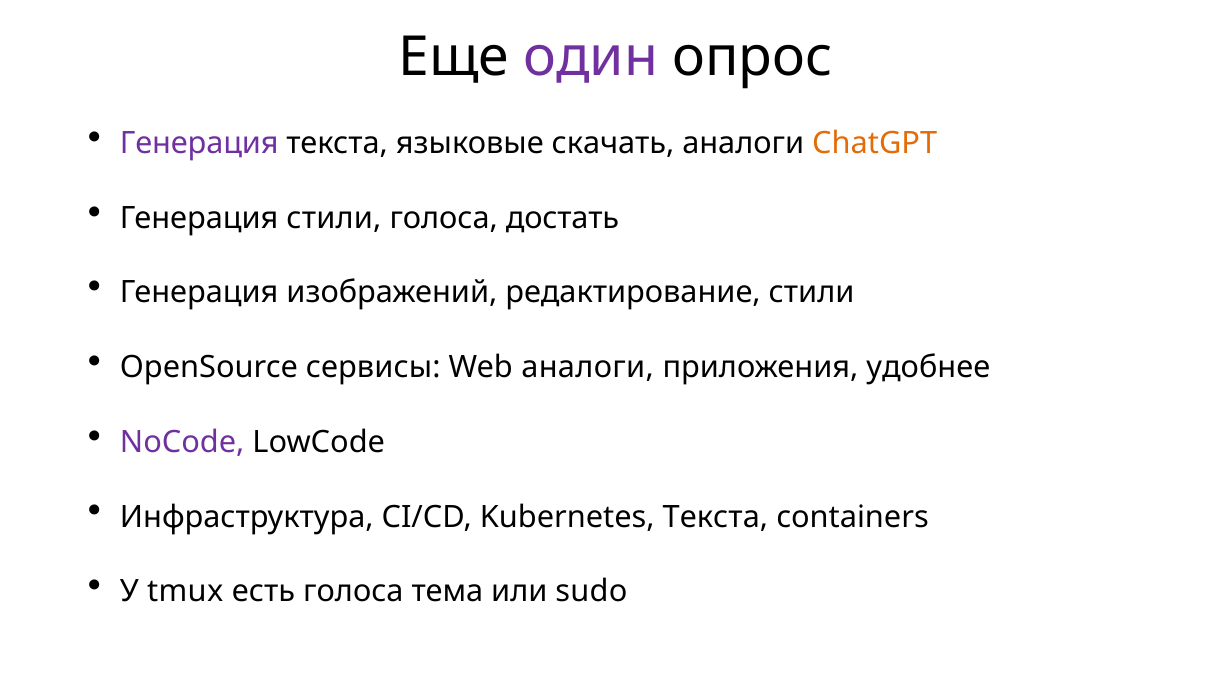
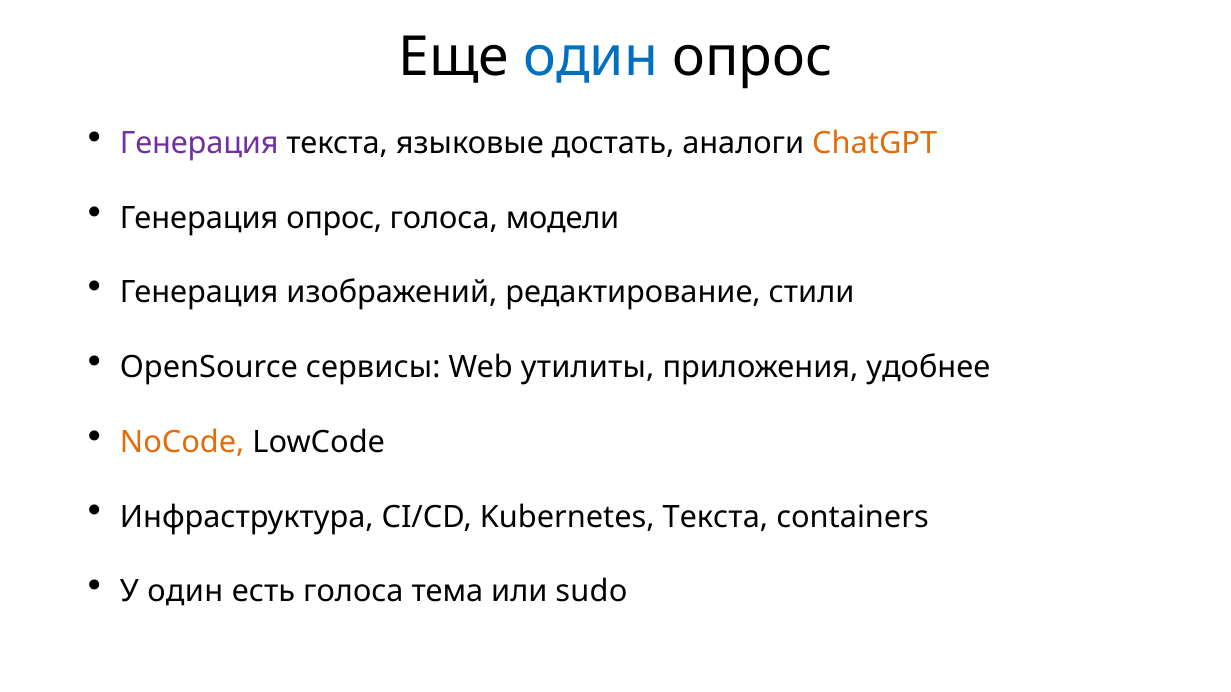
один at (591, 58) colour: purple -> blue
скачать: скачать -> достать
Генерация стили: стили -> опрос
достать: достать -> модели
Web аналоги: аналоги -> утилиты
NoCode colour: purple -> orange
У tmux: tmux -> один
